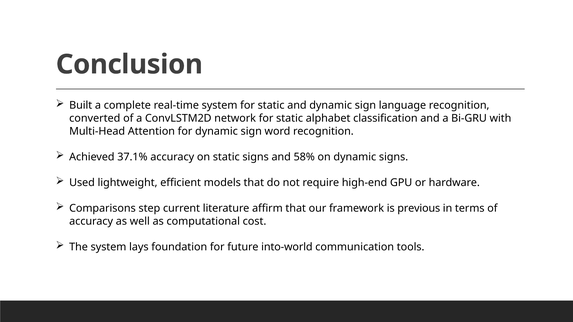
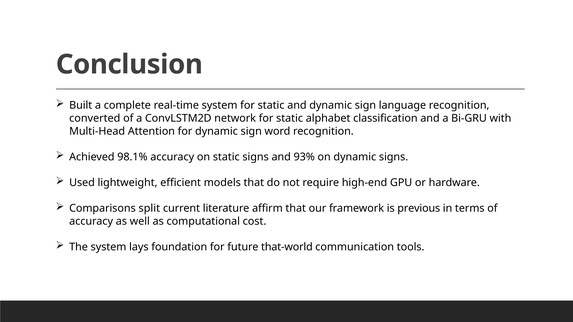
37.1%: 37.1% -> 98.1%
58%: 58% -> 93%
step: step -> split
into-world: into-world -> that-world
